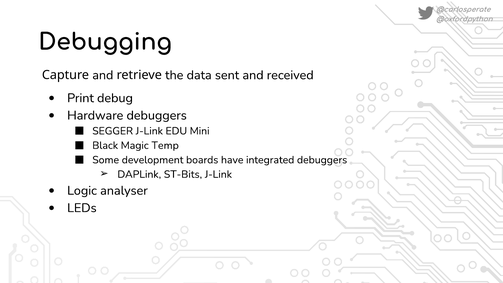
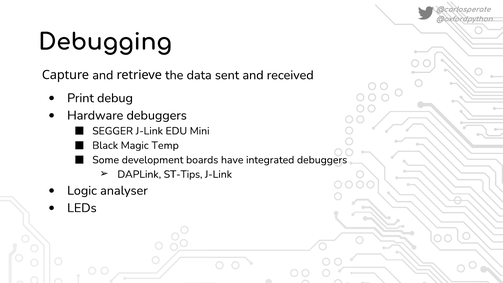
ST-Bits: ST-Bits -> ST-Tips
